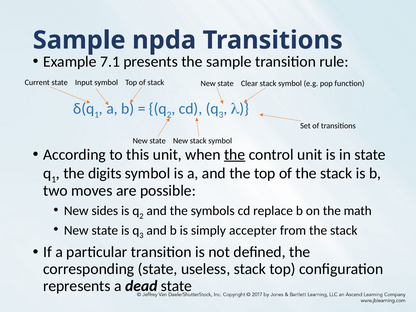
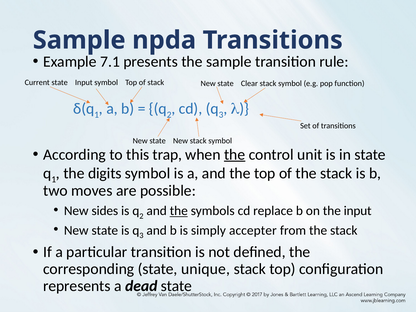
this unit: unit -> trap
the at (179, 211) underline: none -> present
the math: math -> input
useless: useless -> unique
